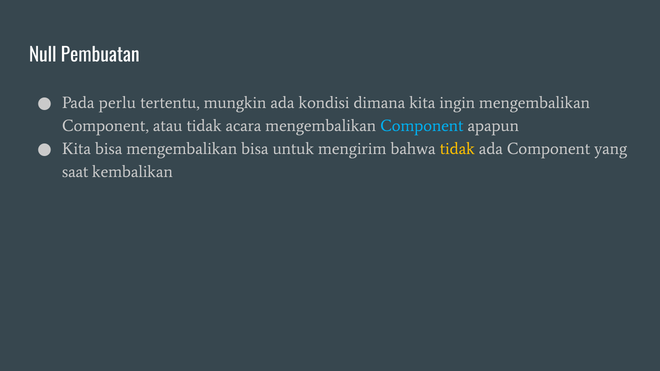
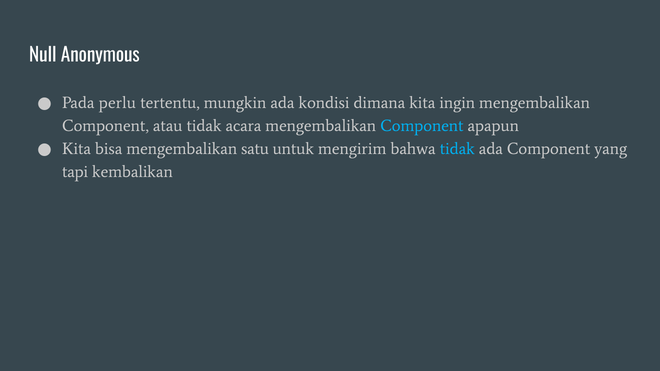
Pembuatan: Pembuatan -> Anonymous
mengembalikan bisa: bisa -> satu
tidak at (457, 149) colour: yellow -> light blue
saat: saat -> tapi
